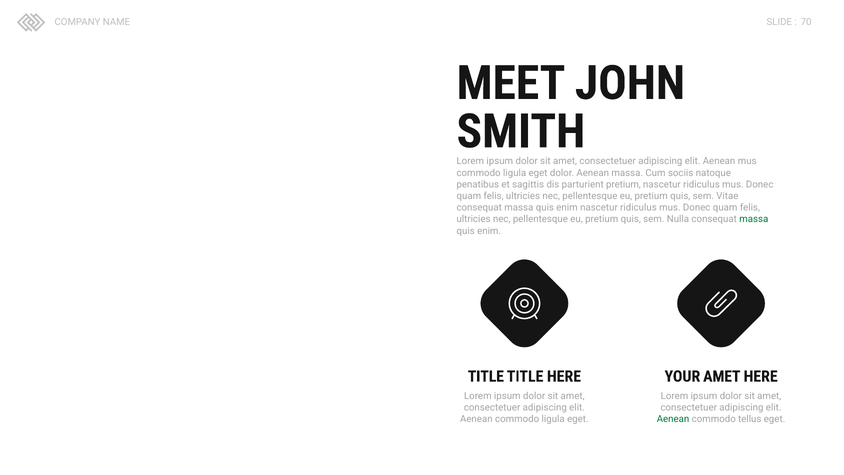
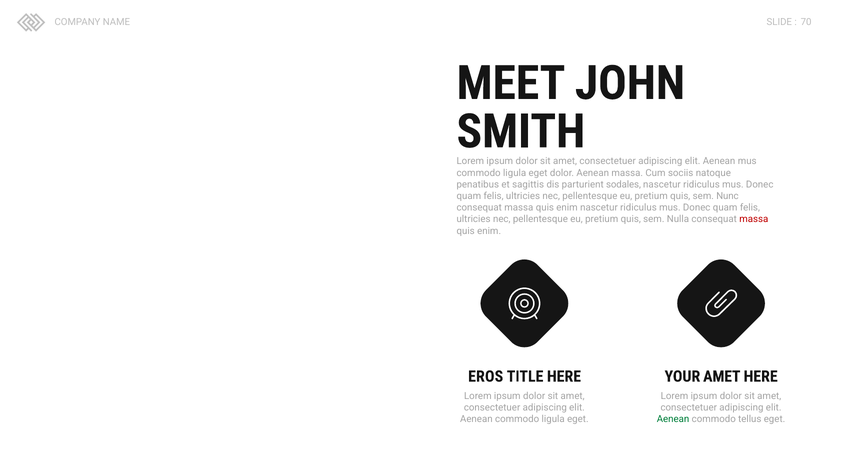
parturient pretium: pretium -> sodales
Vitae: Vitae -> Nunc
massa at (754, 219) colour: green -> red
TITLE at (486, 376): TITLE -> EROS
